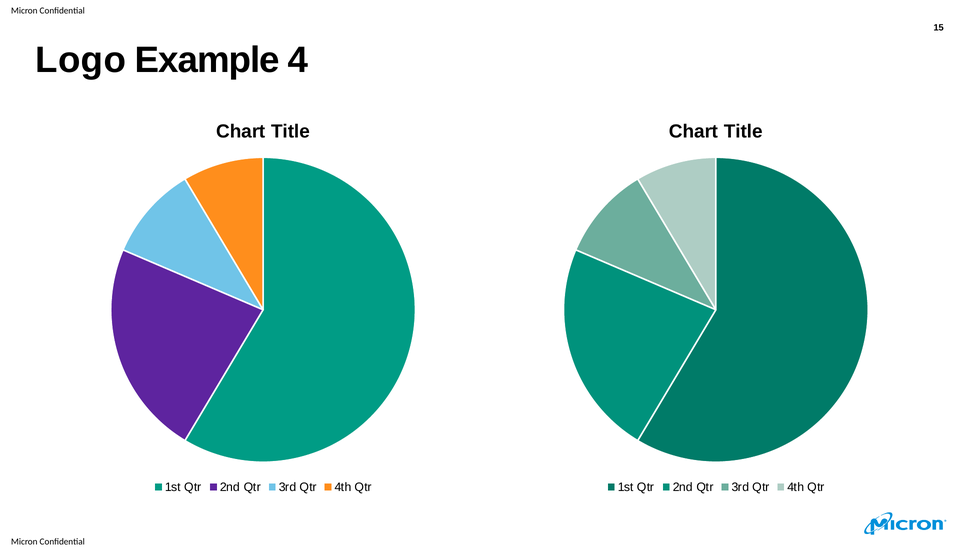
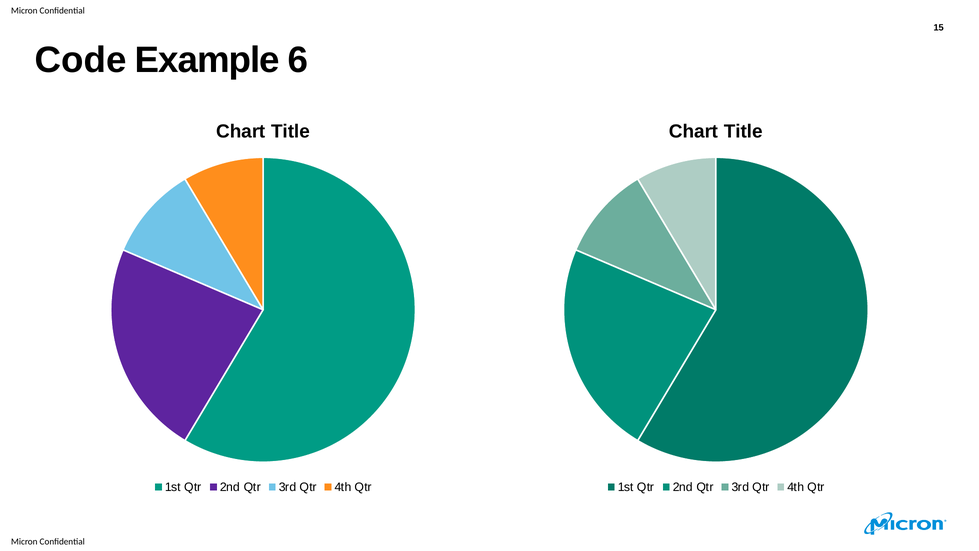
Logo: Logo -> Code
4: 4 -> 6
